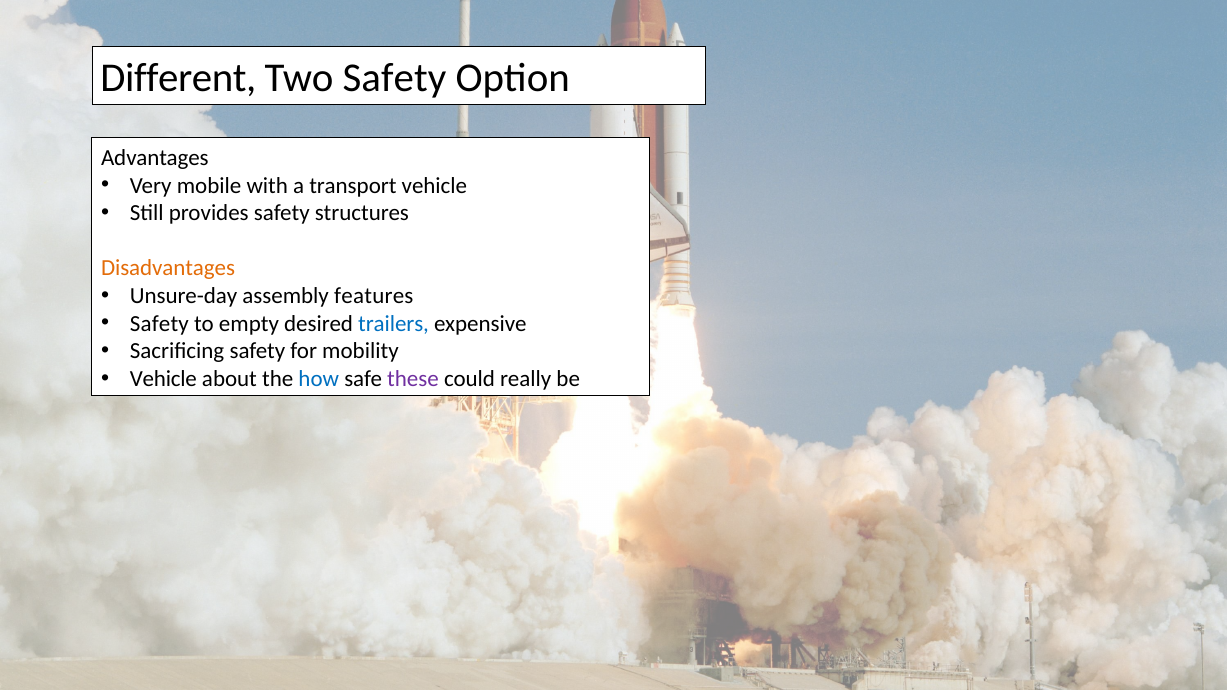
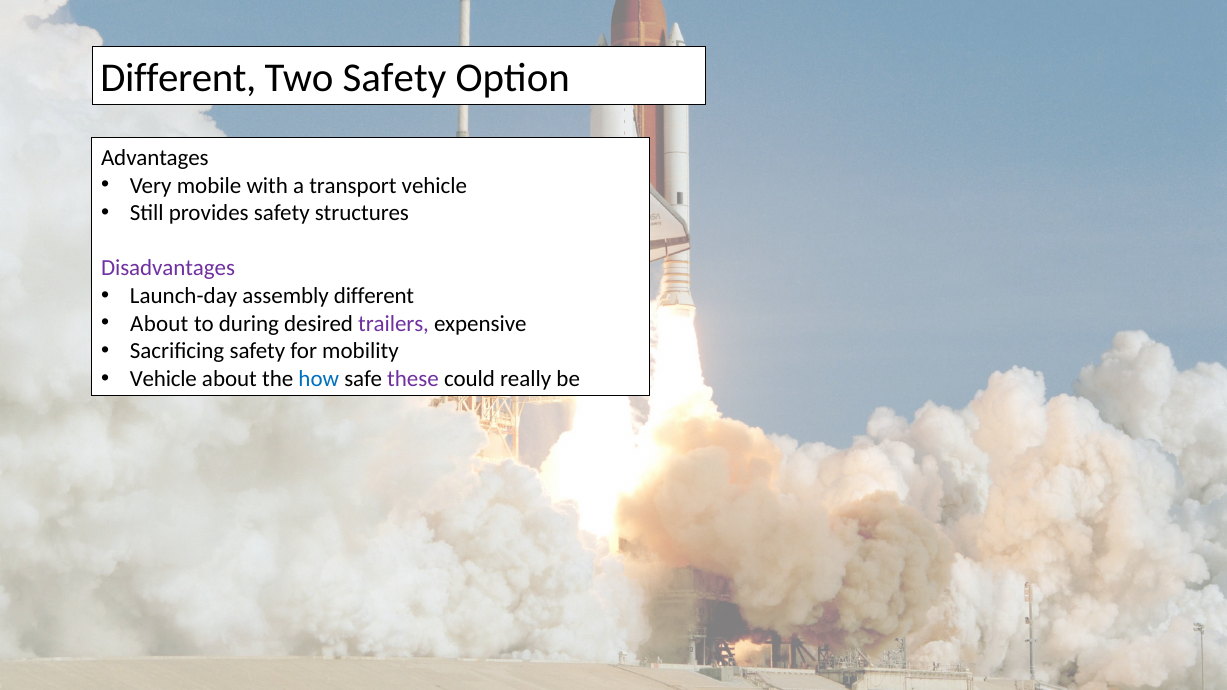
Disadvantages colour: orange -> purple
Unsure-day: Unsure-day -> Launch-day
assembly features: features -> different
Safety at (159, 324): Safety -> About
empty: empty -> during
trailers colour: blue -> purple
